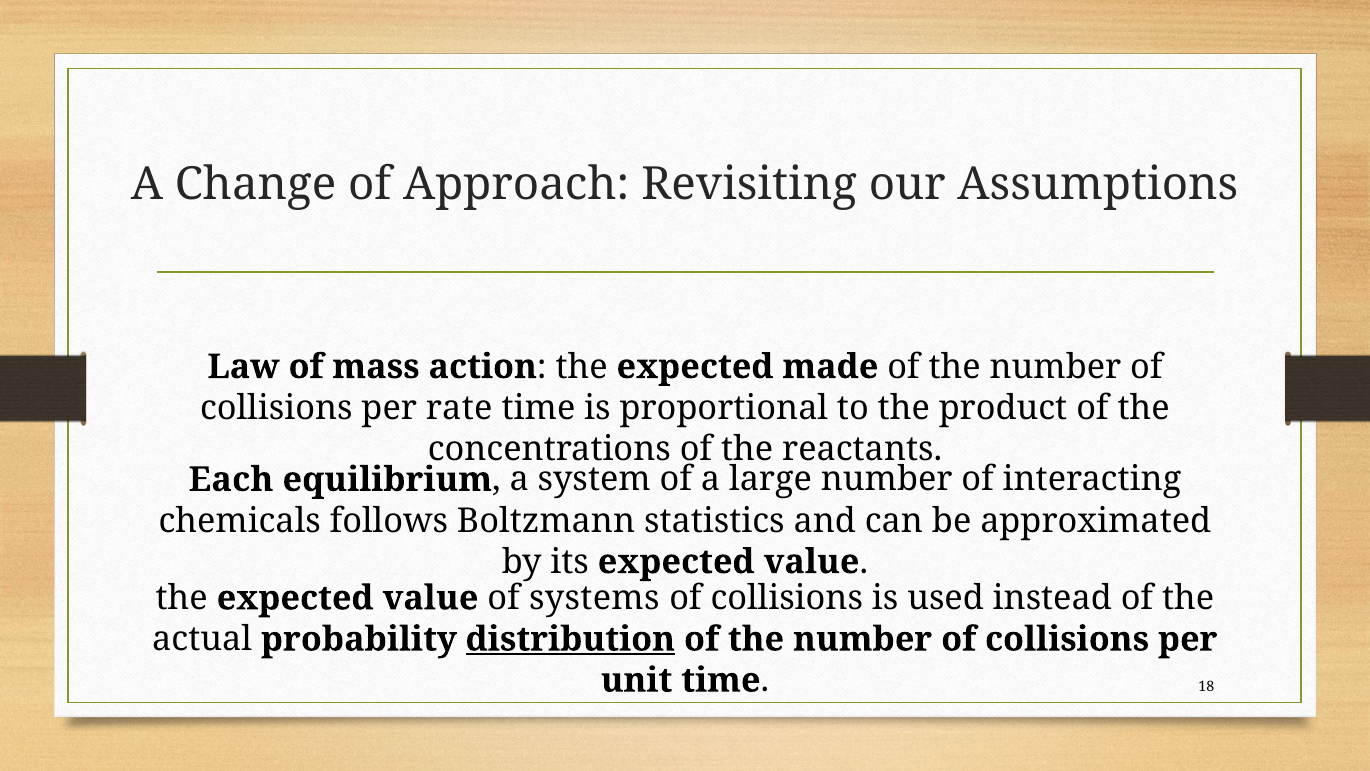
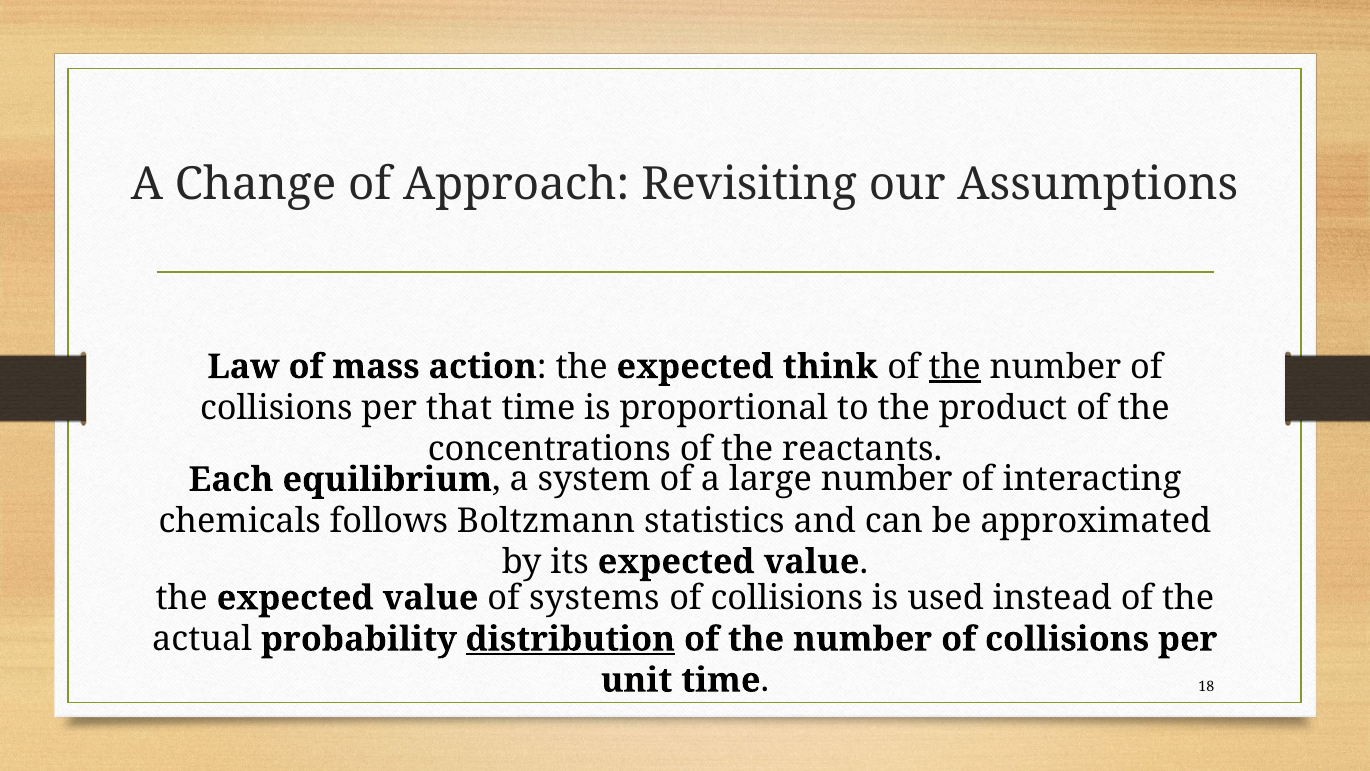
made: made -> think
the at (955, 367) underline: none -> present
rate: rate -> that
